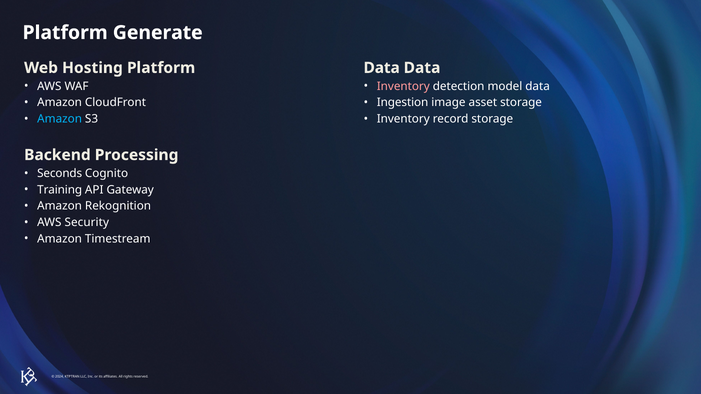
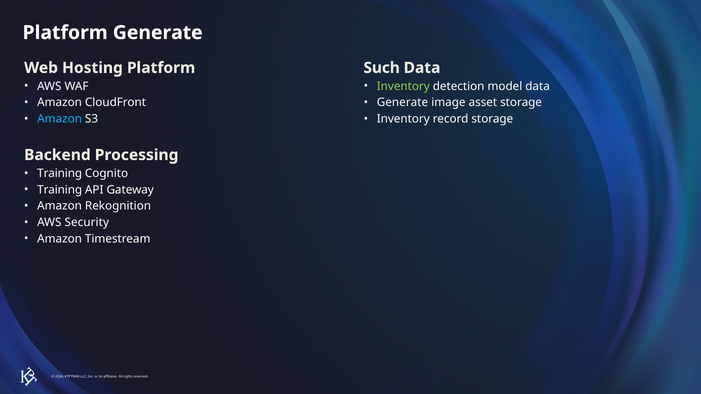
Data at (382, 68): Data -> Such
Inventory at (403, 86) colour: pink -> light green
Ingestion at (403, 103): Ingestion -> Generate
Seconds at (60, 174): Seconds -> Training
